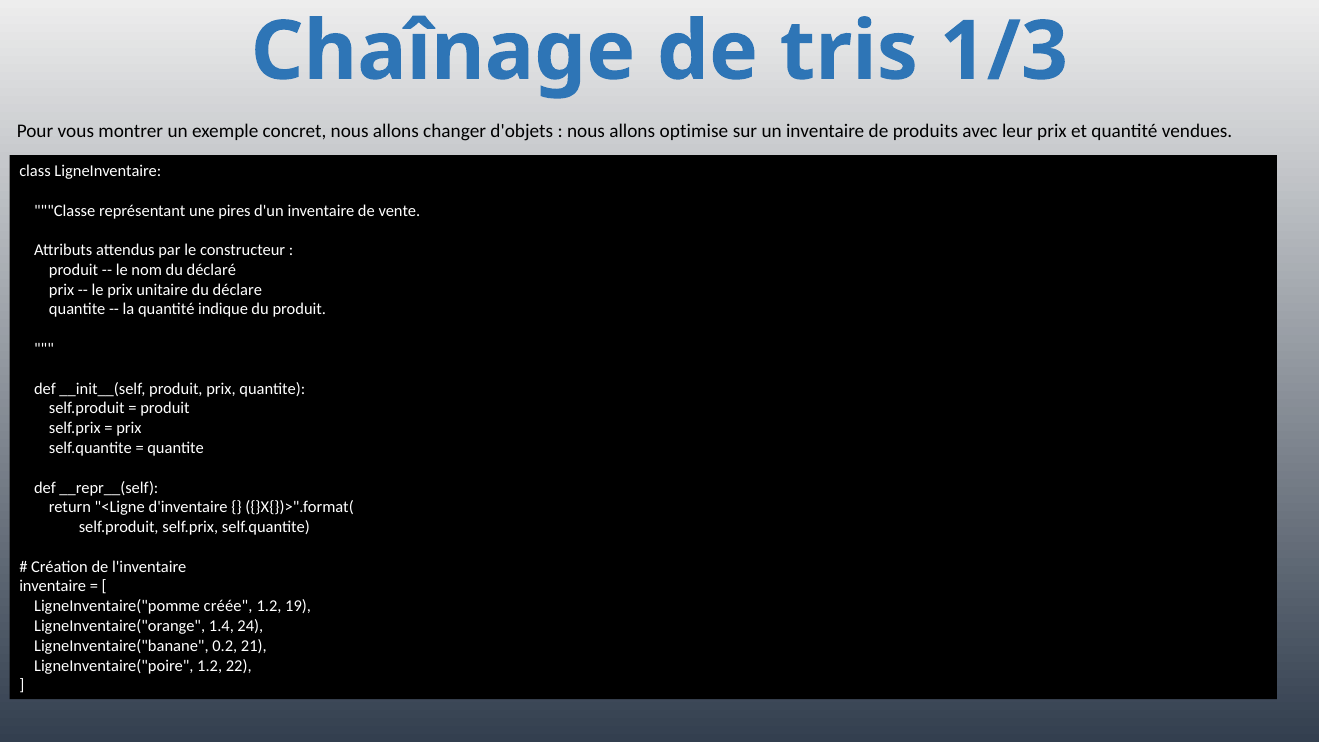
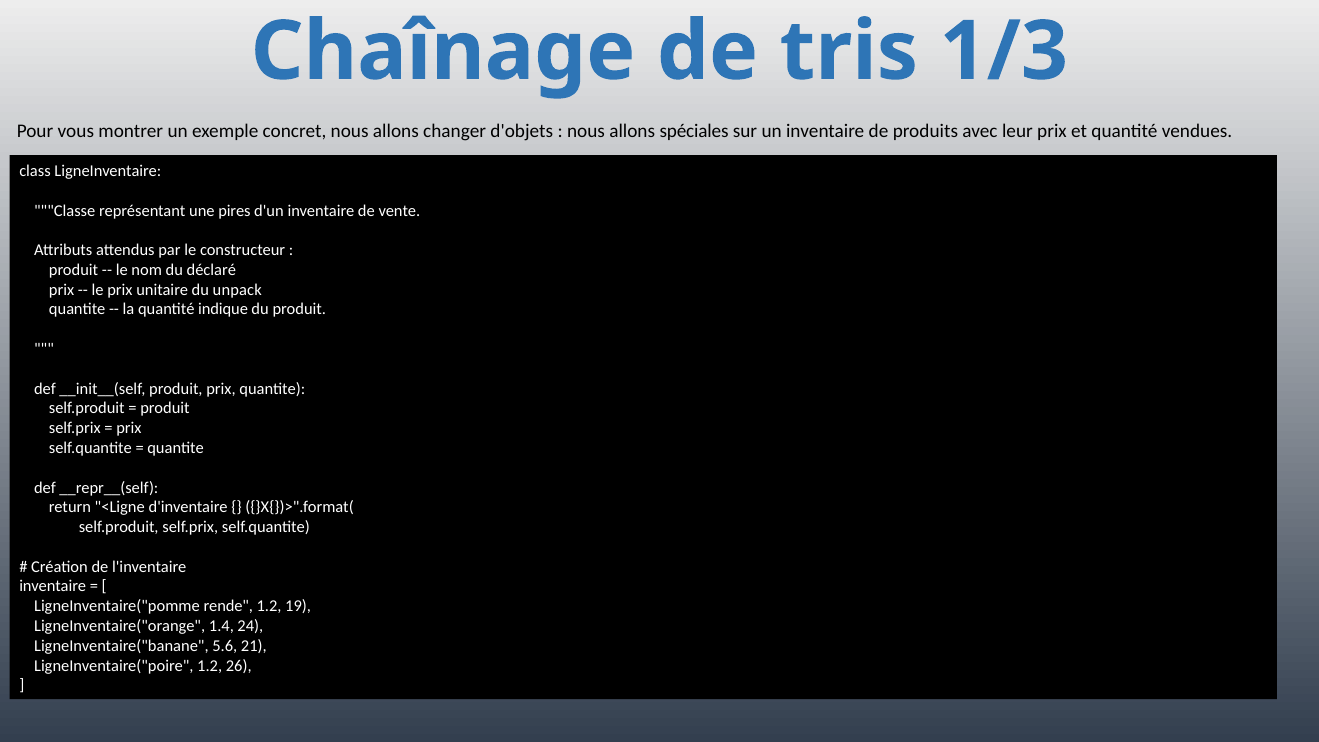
optimise: optimise -> spéciales
déclare: déclare -> unpack
créée: créée -> rende
0.2: 0.2 -> 5.6
22: 22 -> 26
